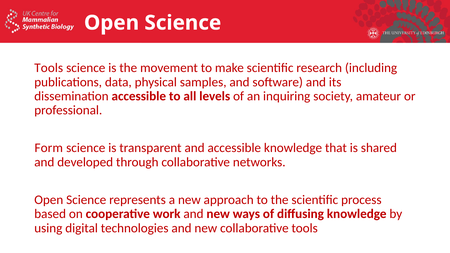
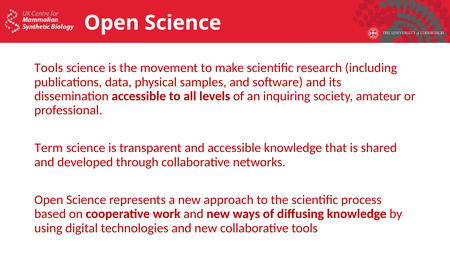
Form: Form -> Term
